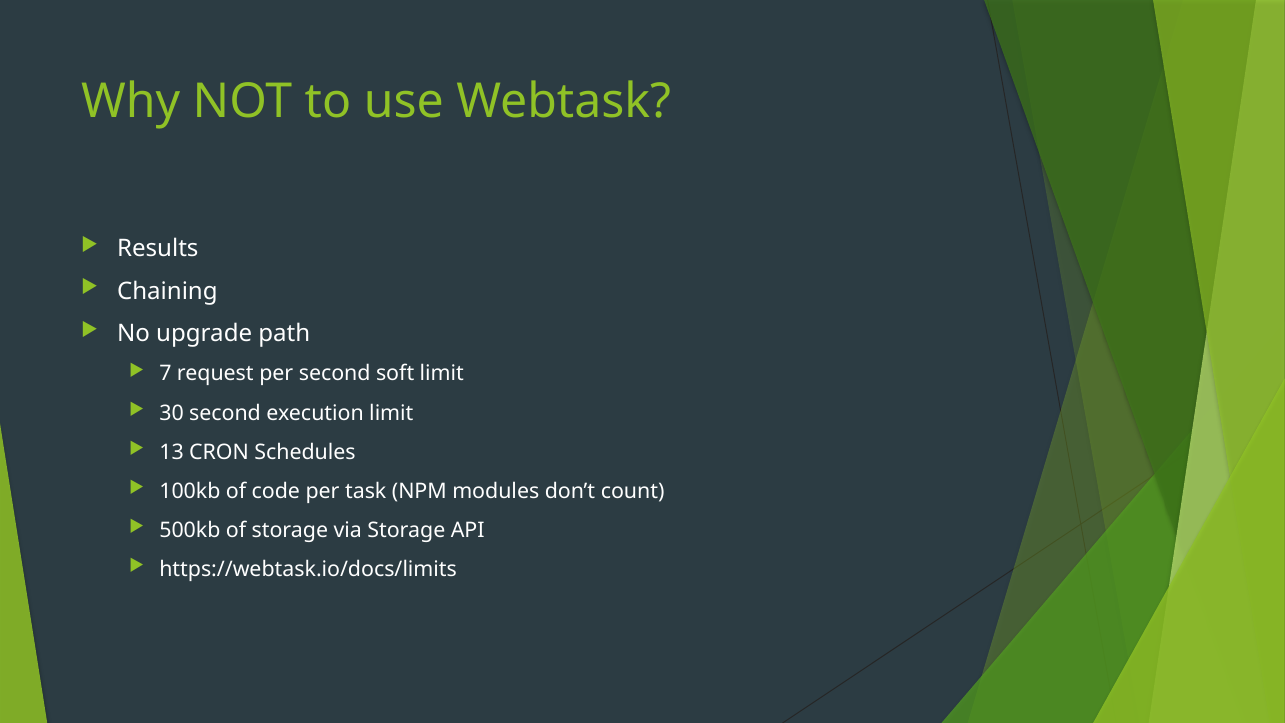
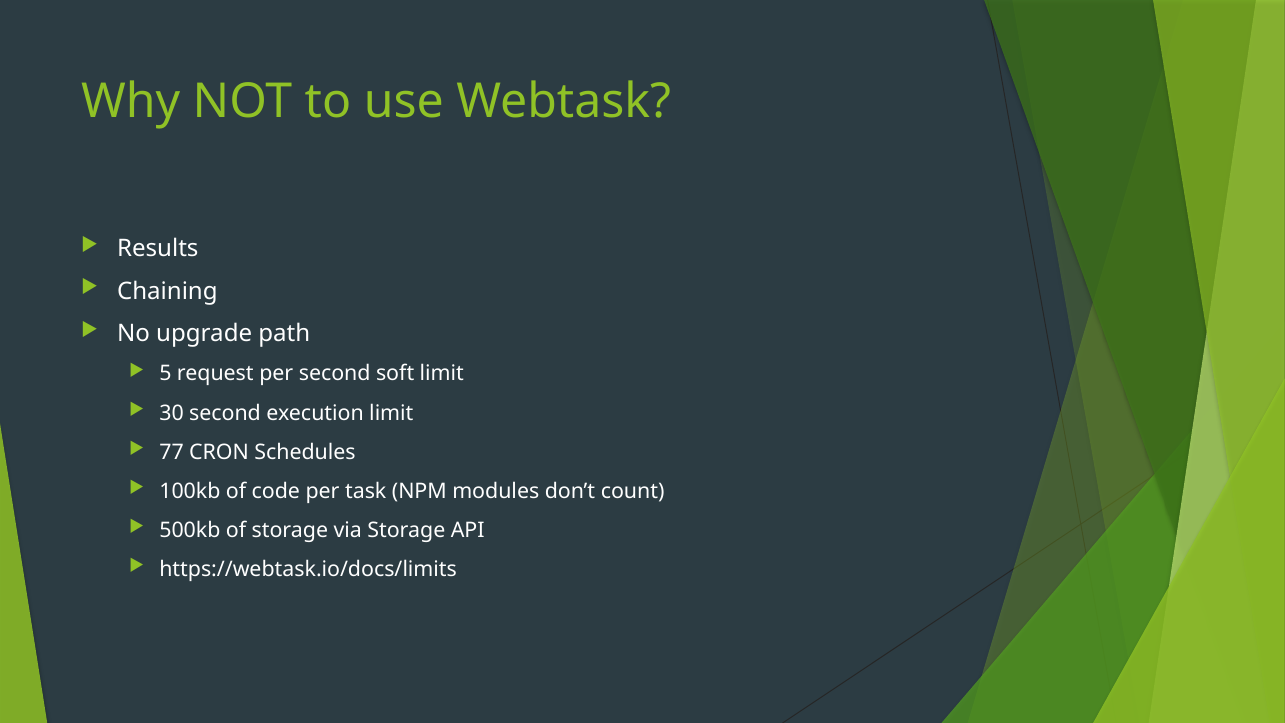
7: 7 -> 5
13: 13 -> 77
